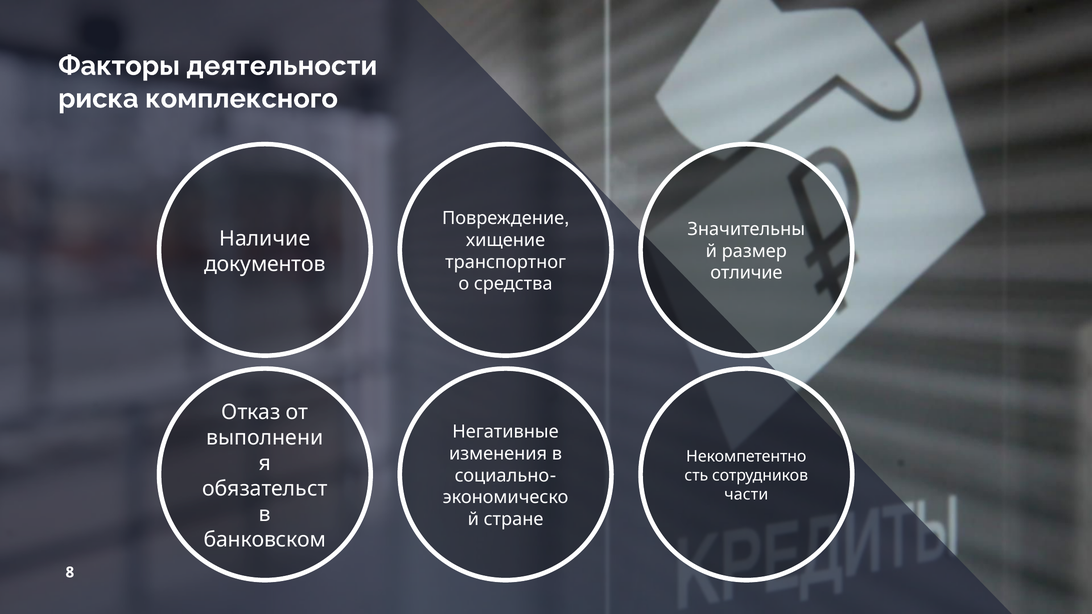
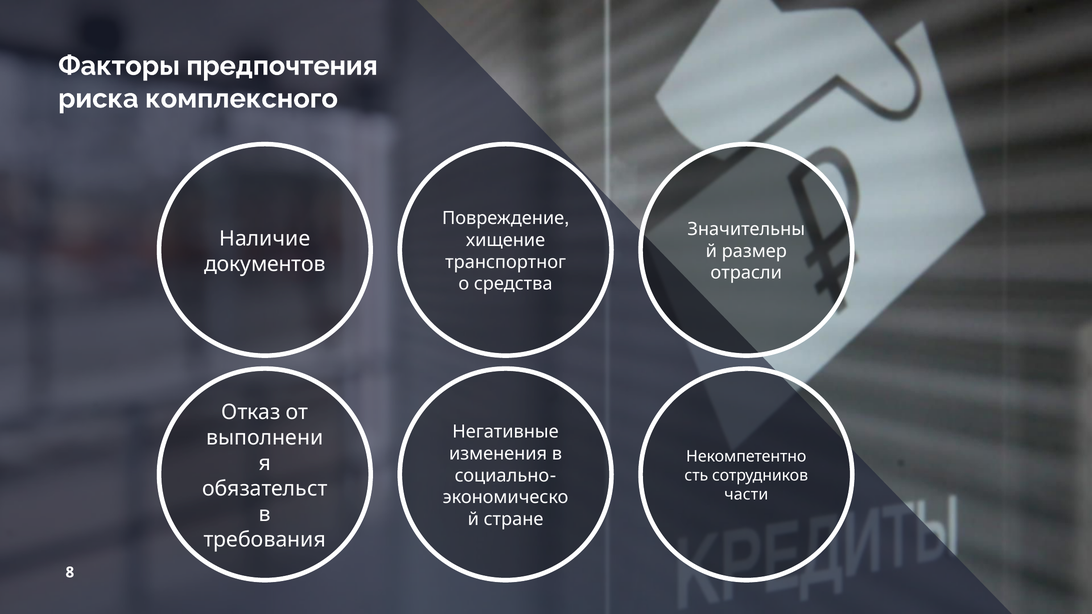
деятельности: деятельности -> предпочтения
отличие: отличие -> отрасли
банковском: банковском -> требования
